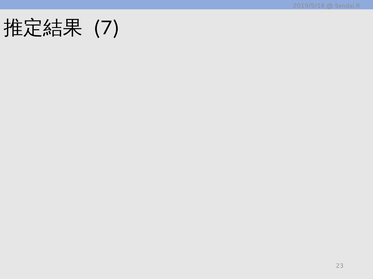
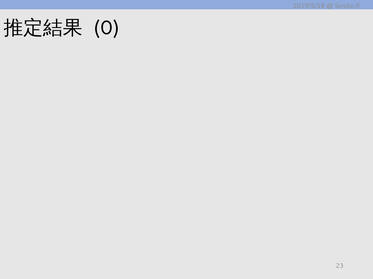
7: 7 -> 0
